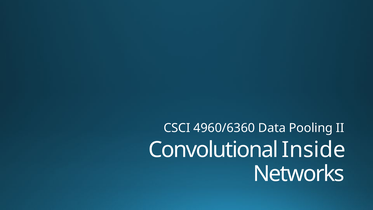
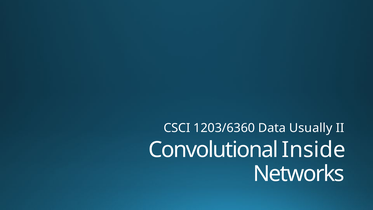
4960/6360: 4960/6360 -> 1203/6360
Pooling: Pooling -> Usually
